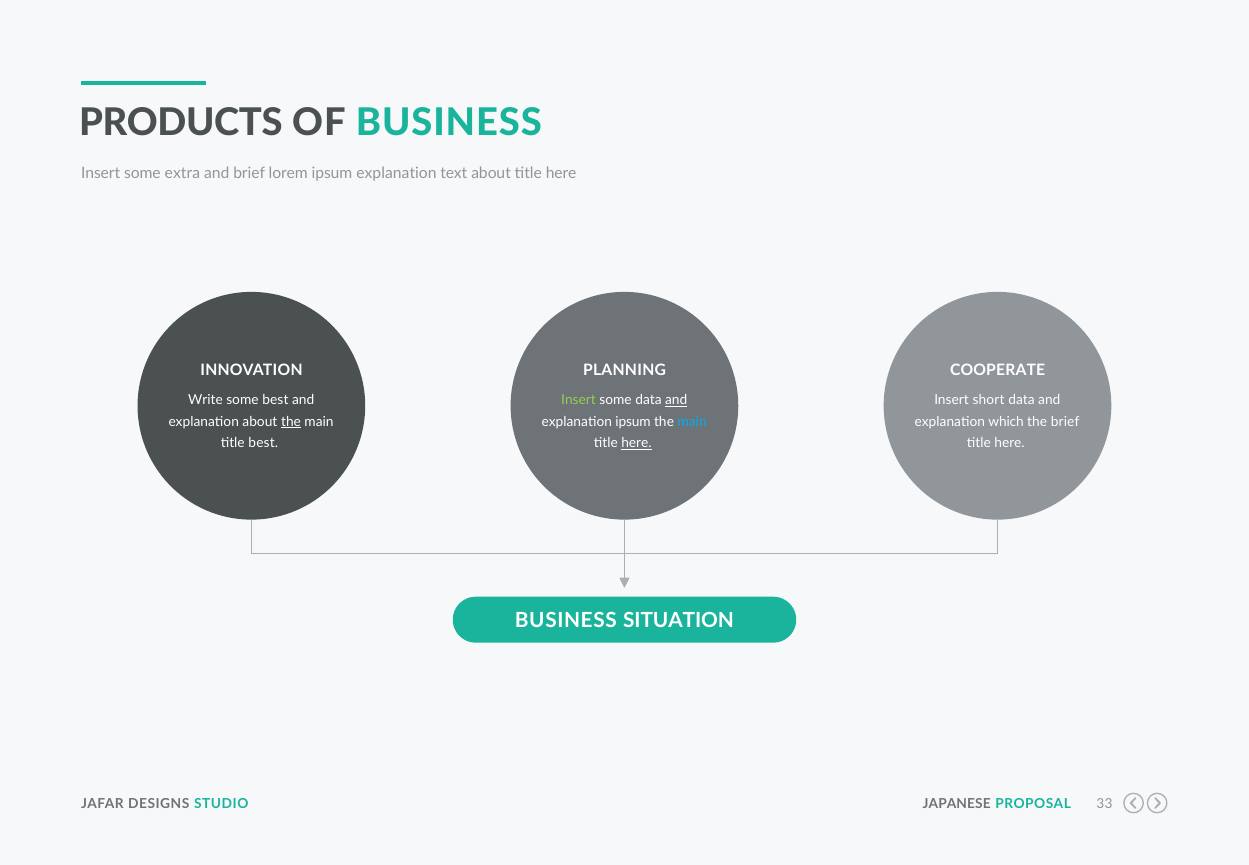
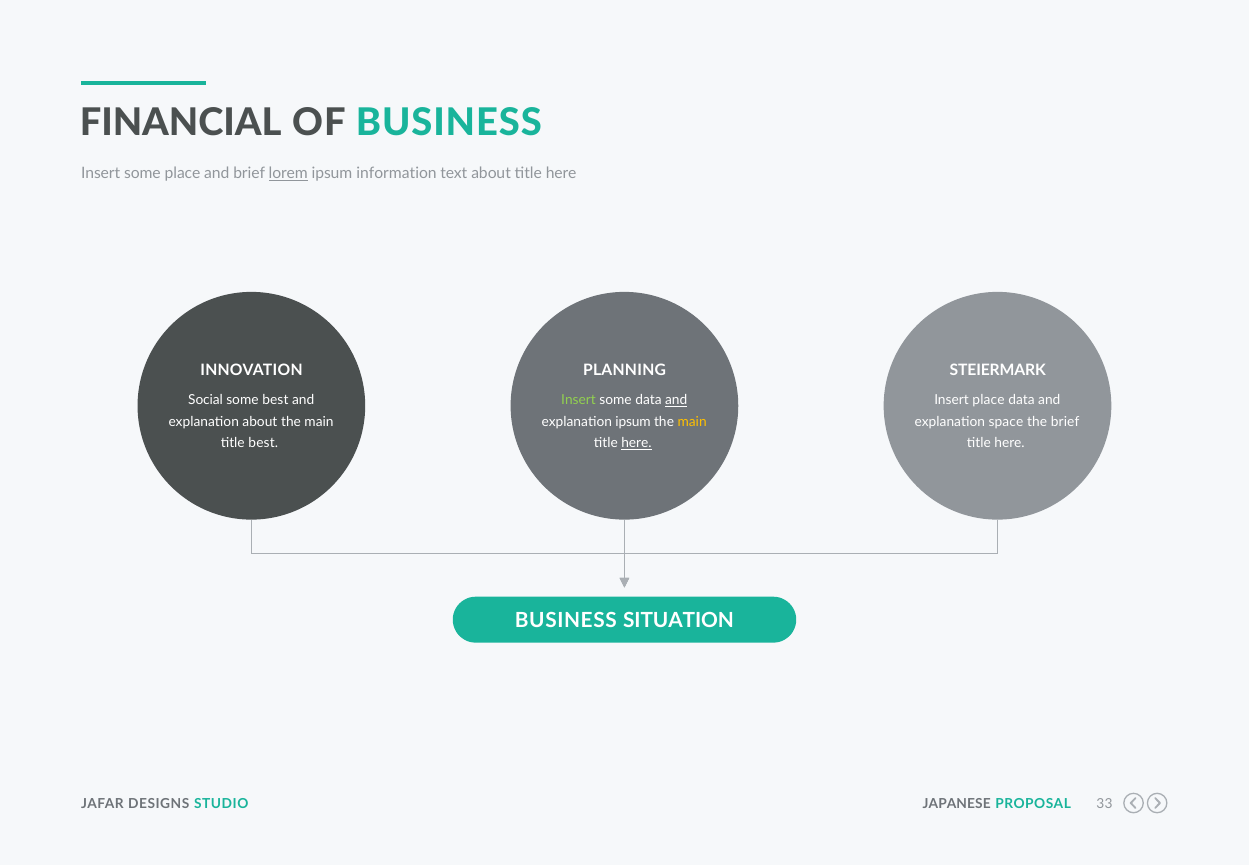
PRODUCTS: PRODUCTS -> FINANCIAL
some extra: extra -> place
lorem underline: none -> present
ipsum explanation: explanation -> information
COOPERATE: COOPERATE -> STEIERMARK
Write: Write -> Social
Insert short: short -> place
the at (291, 422) underline: present -> none
main at (692, 422) colour: light blue -> yellow
which: which -> space
